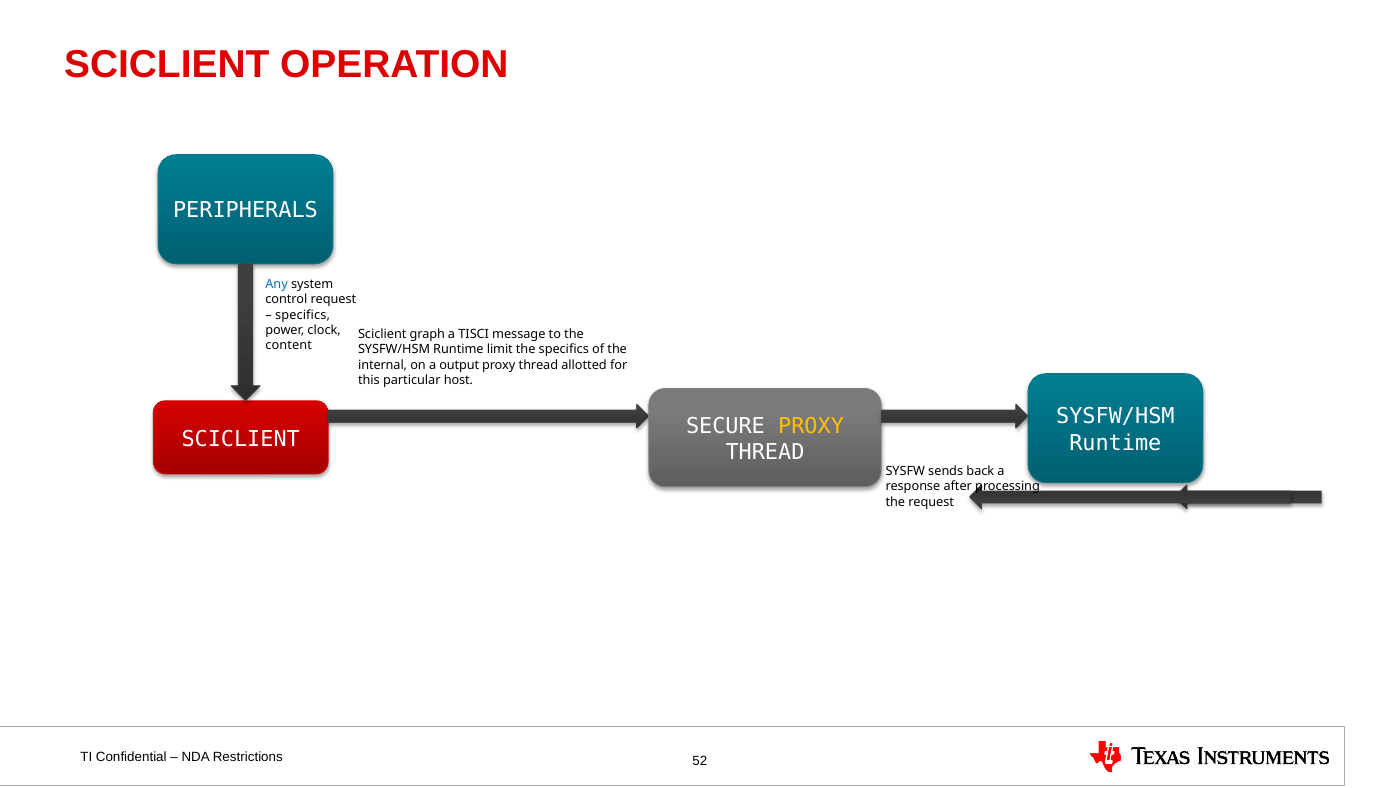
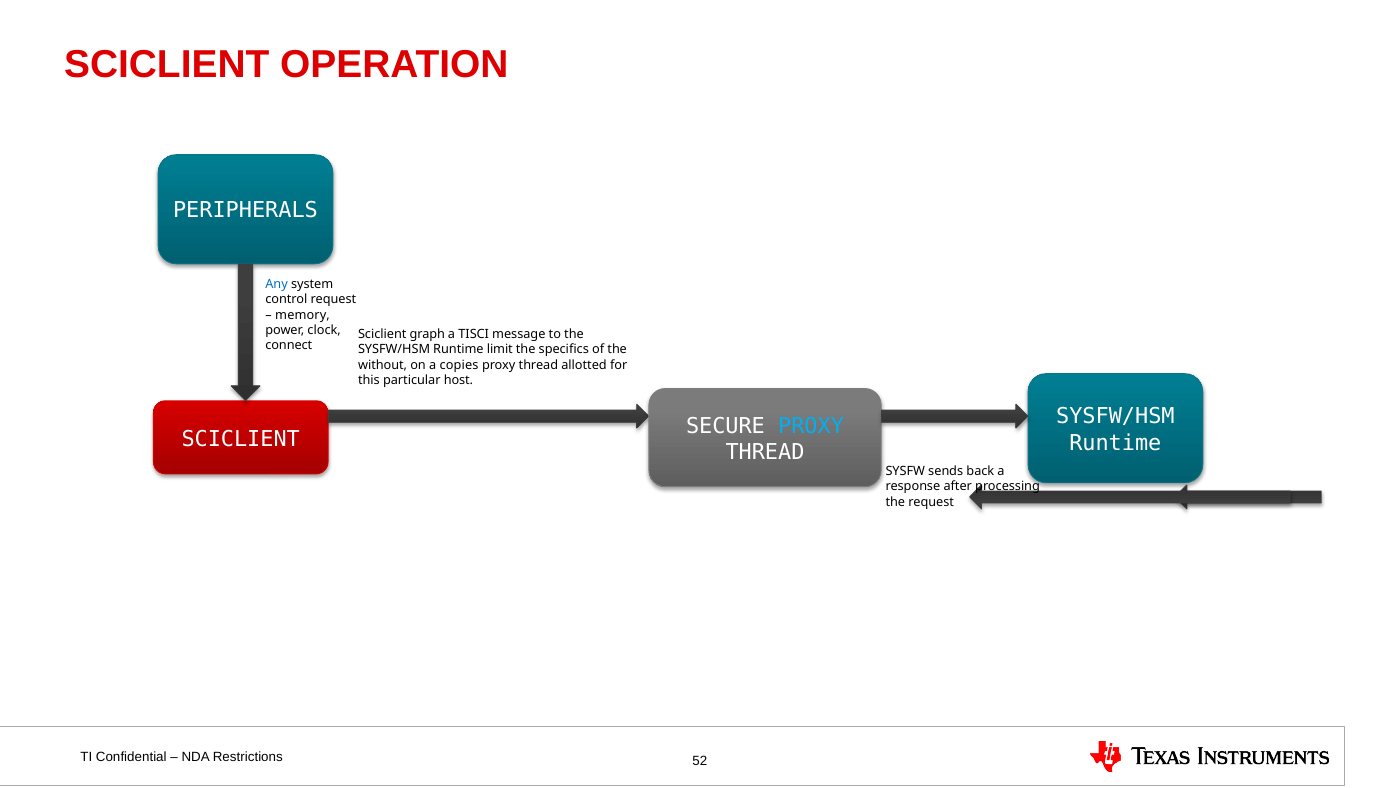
specifics at (303, 315): specifics -> memory
content: content -> connect
internal: internal -> without
output: output -> copies
PROXY at (811, 426) colour: yellow -> light blue
